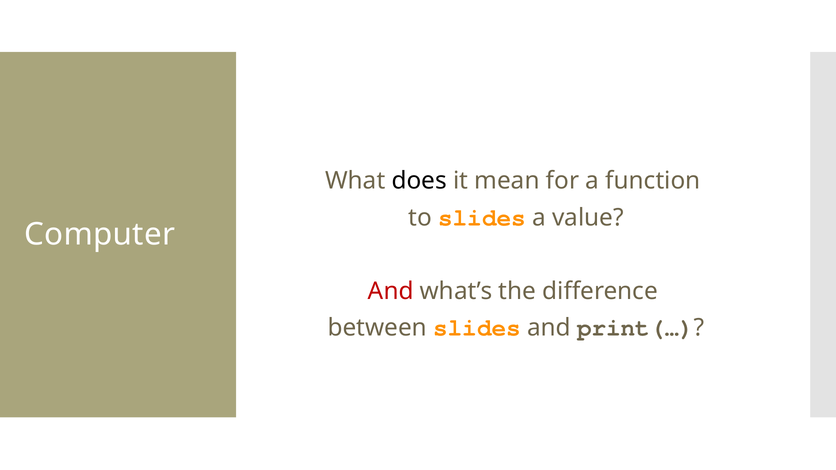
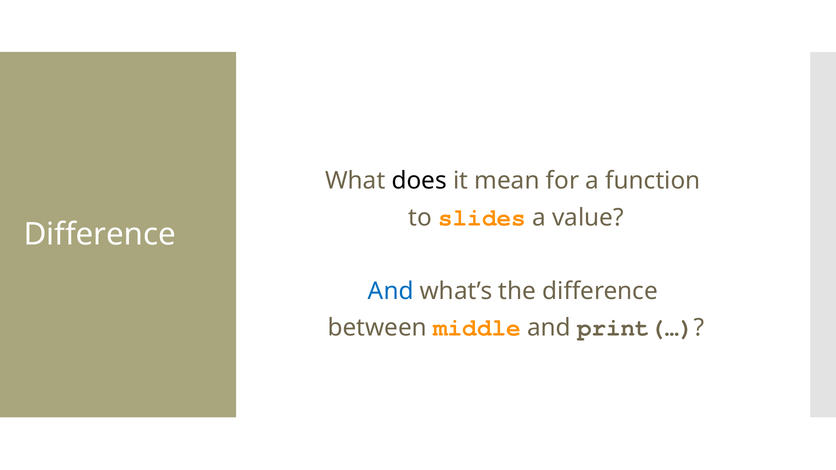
Computer at (100, 235): Computer -> Difference
And at (391, 291) colour: red -> blue
between slides: slides -> middle
